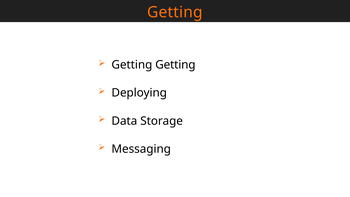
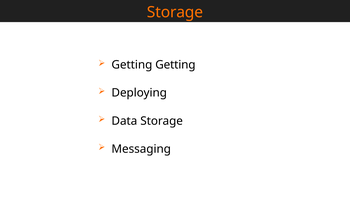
Getting at (175, 12): Getting -> Storage
